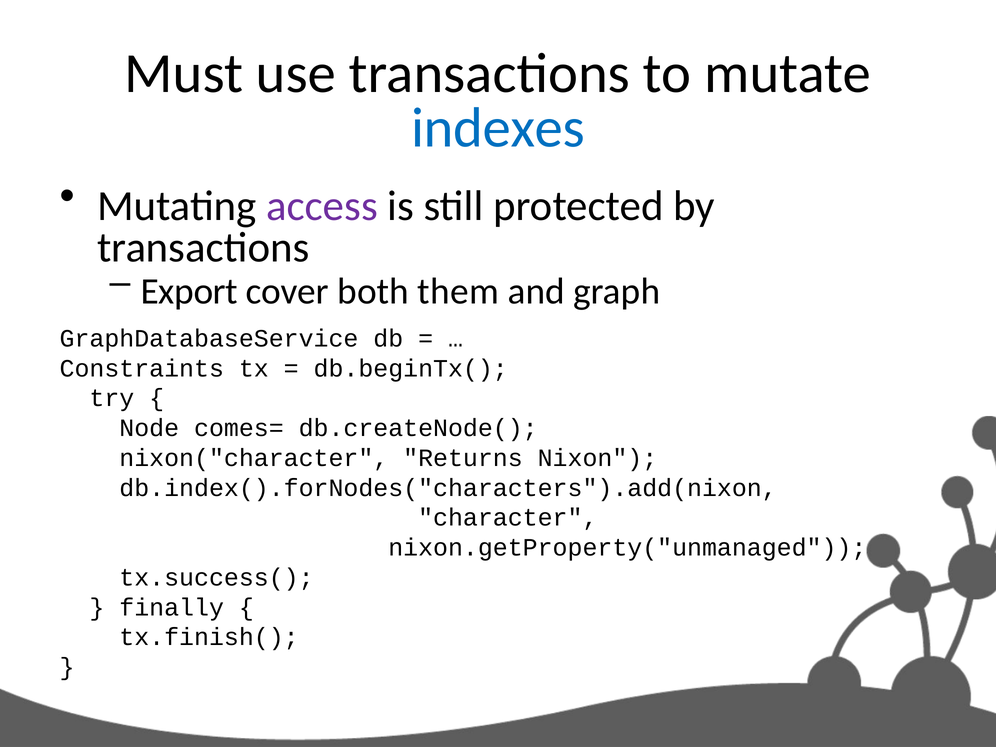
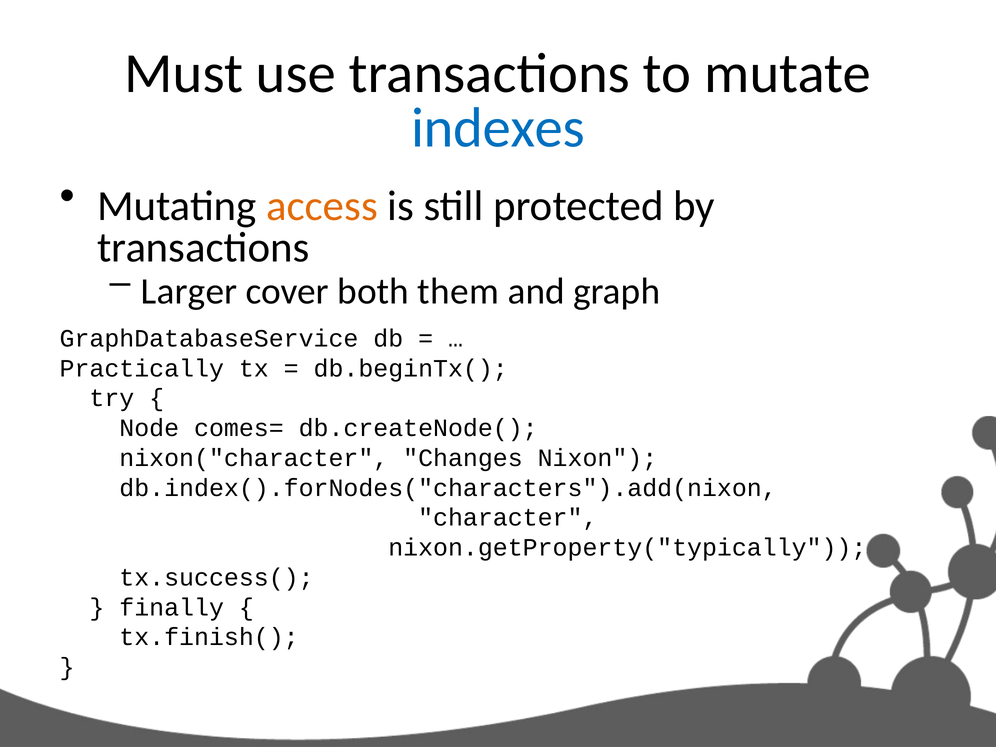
access colour: purple -> orange
Export: Export -> Larger
Constraints: Constraints -> Practically
Returns: Returns -> Changes
nixon.getProperty("unmanaged: nixon.getProperty("unmanaged -> nixon.getProperty("typically
